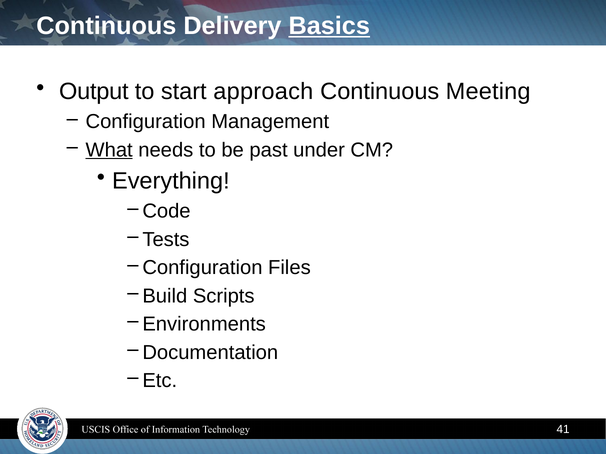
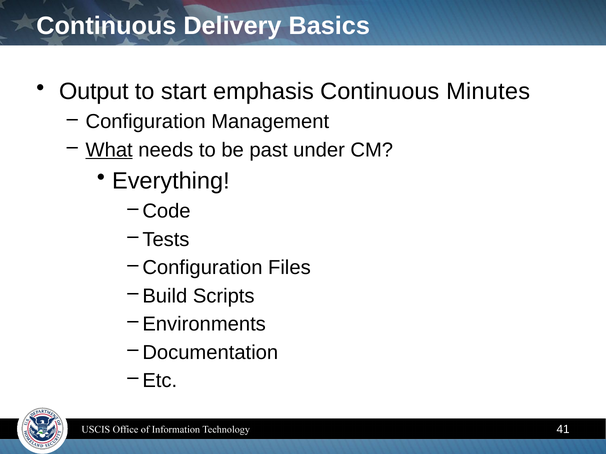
Basics underline: present -> none
approach: approach -> emphasis
Meeting: Meeting -> Minutes
